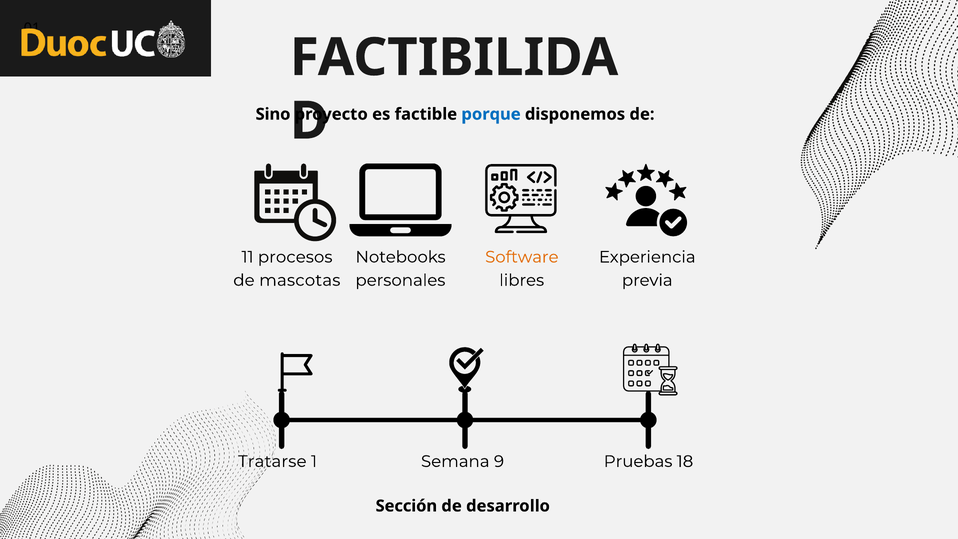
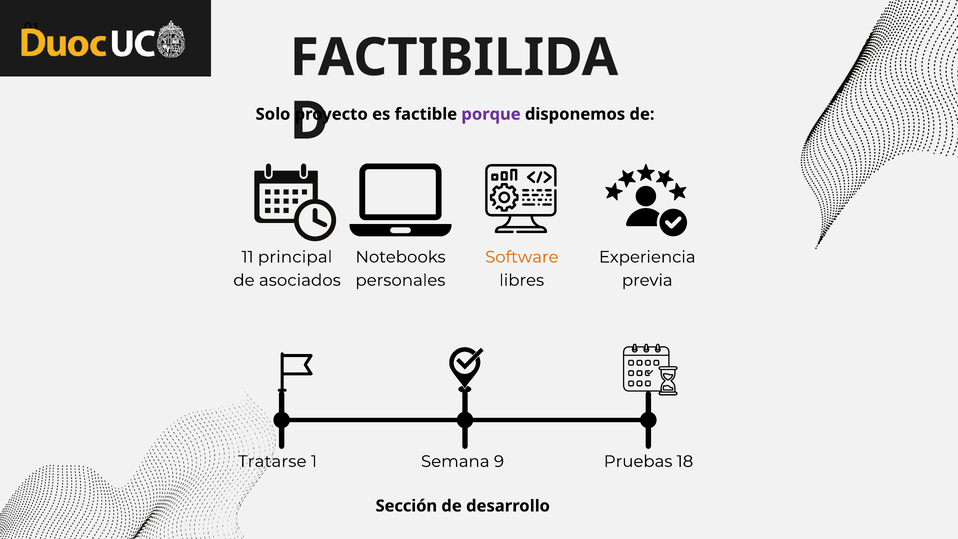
Sino: Sino -> Solo
porque colour: blue -> purple
procesos: procesos -> principal
mascotas: mascotas -> asociados
